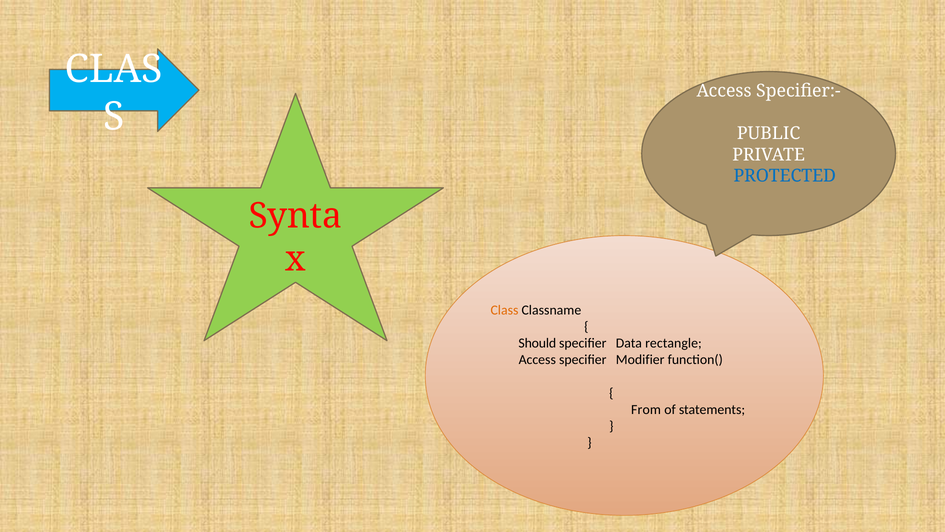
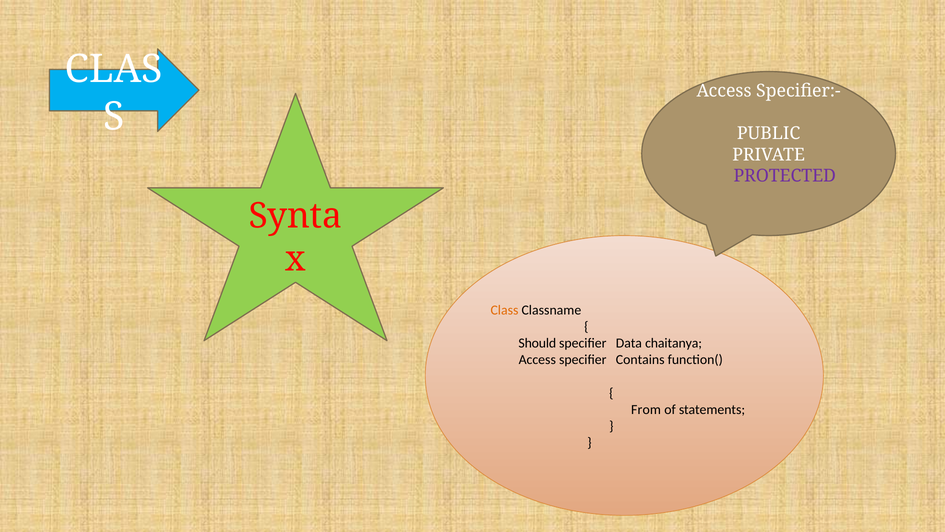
PROTECTED colour: blue -> purple
rectangle: rectangle -> chaitanya
Modifier: Modifier -> Contains
